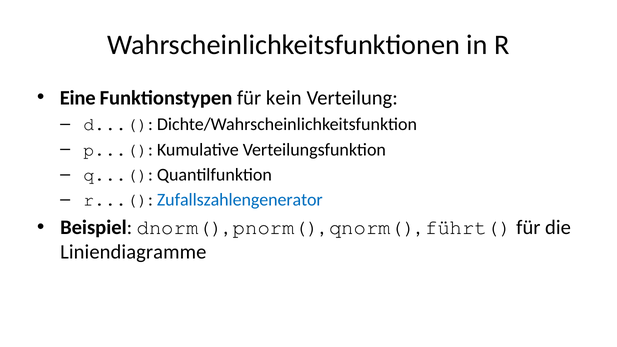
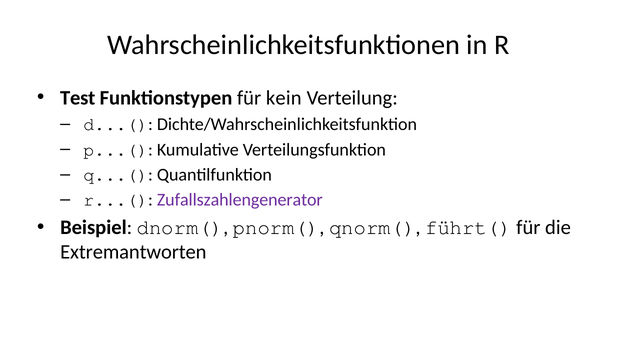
Eine: Eine -> Test
Zufallszahlengenerator colour: blue -> purple
Liniendiagramme: Liniendiagramme -> Extremantworten
